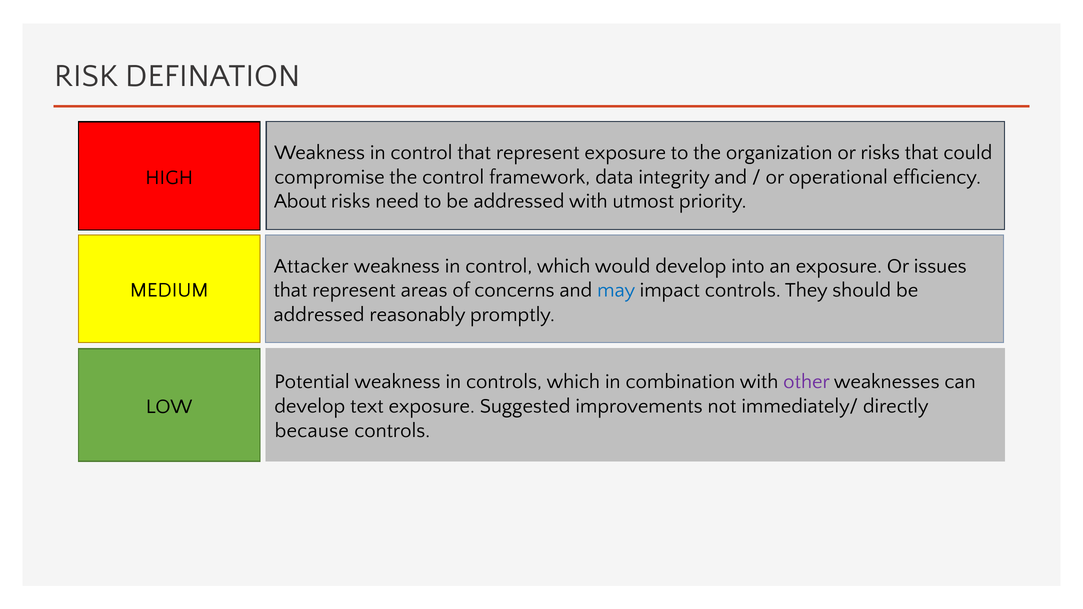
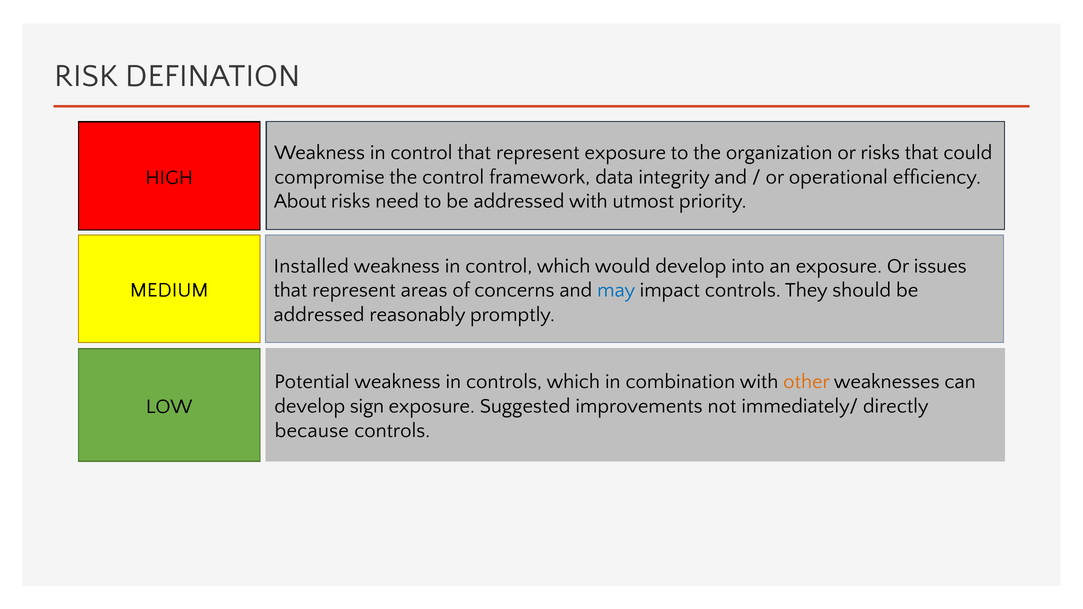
Attacker: Attacker -> Installed
other colour: purple -> orange
text: text -> sign
